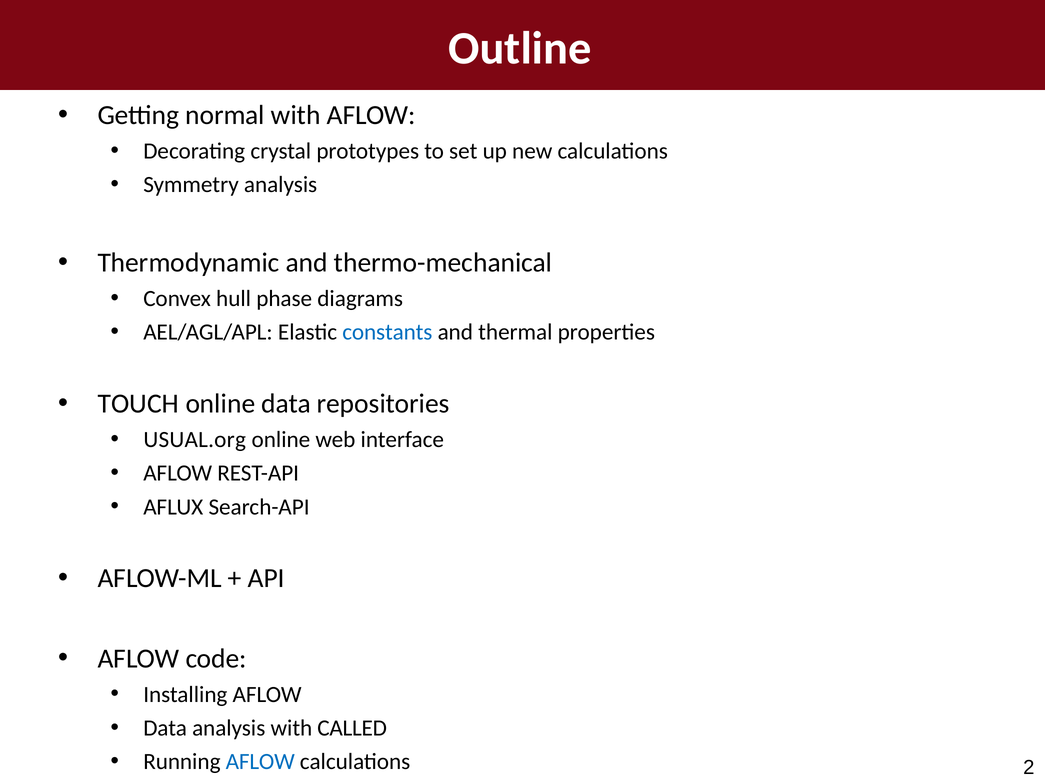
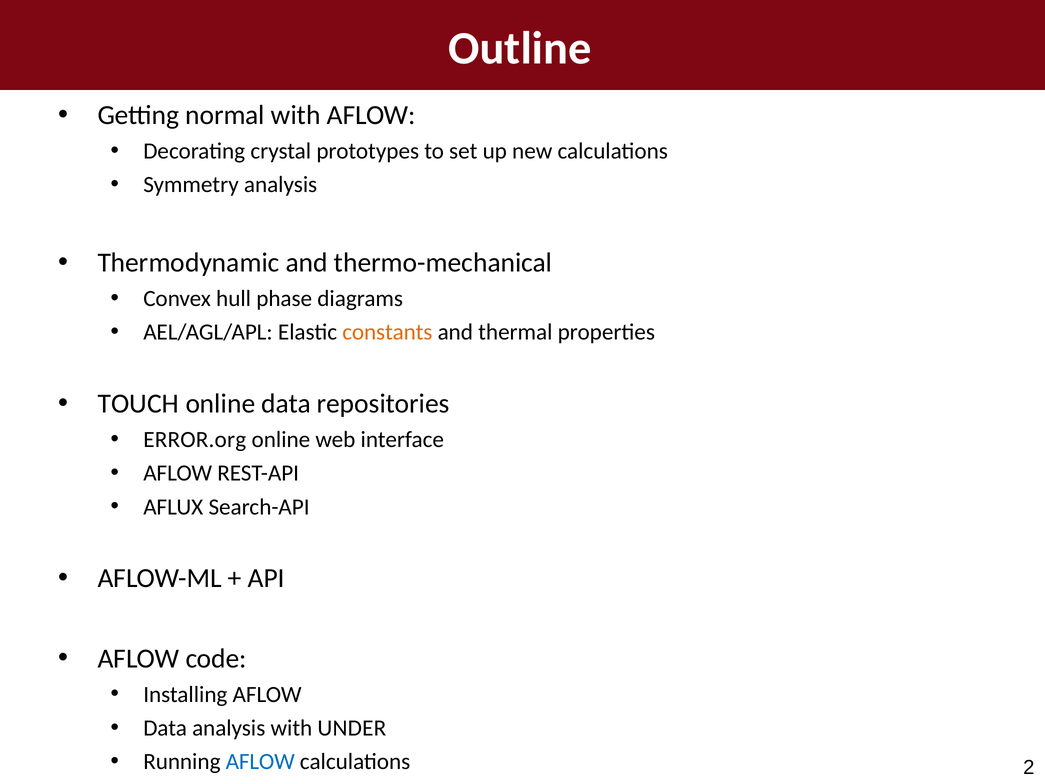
constants colour: blue -> orange
USUAL.org: USUAL.org -> ERROR.org
CALLED: CALLED -> UNDER
